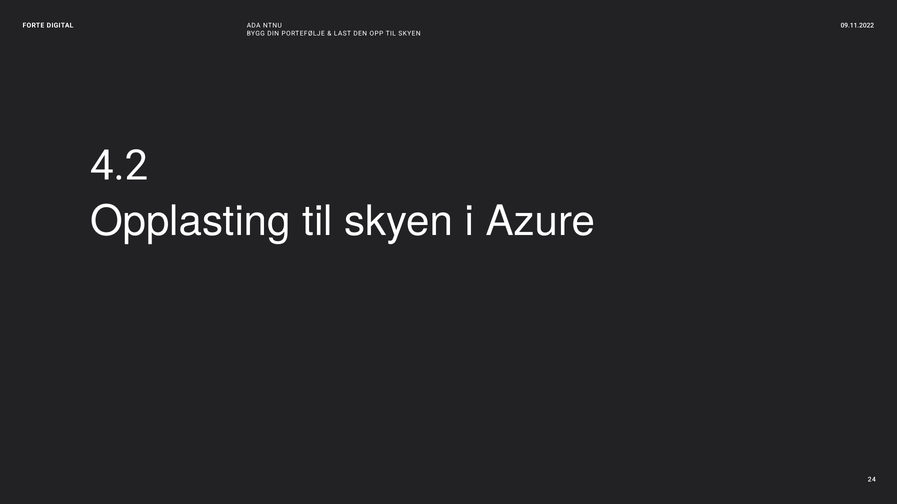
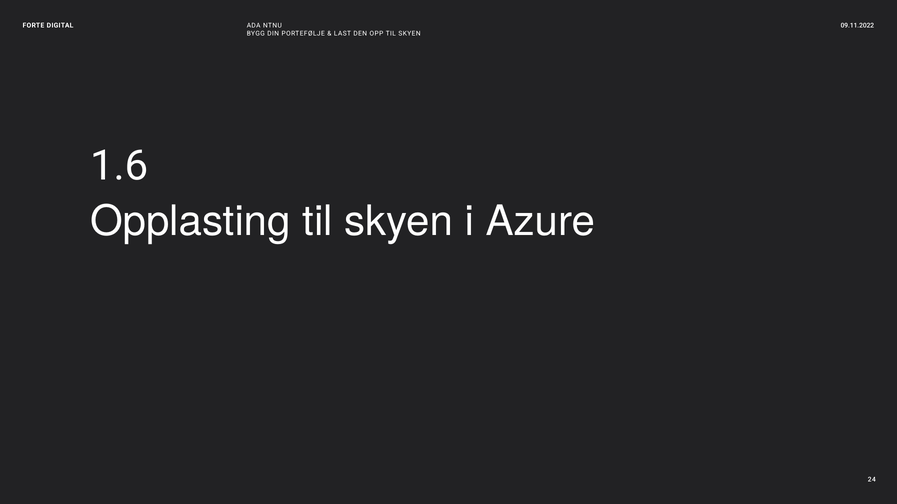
4.2: 4.2 -> 1.6
